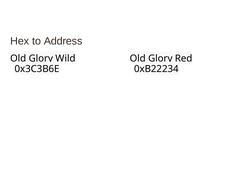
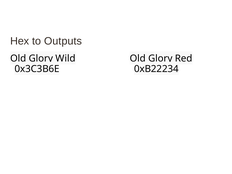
Address: Address -> Outputs
